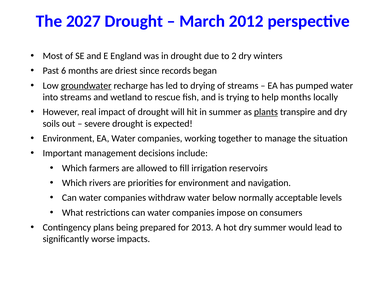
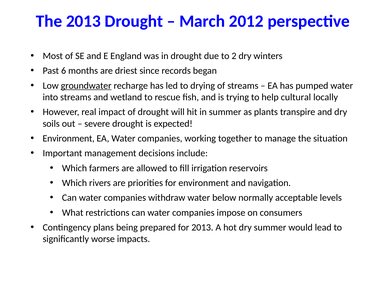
The 2027: 2027 -> 2013
help months: months -> cultural
plants underline: present -> none
